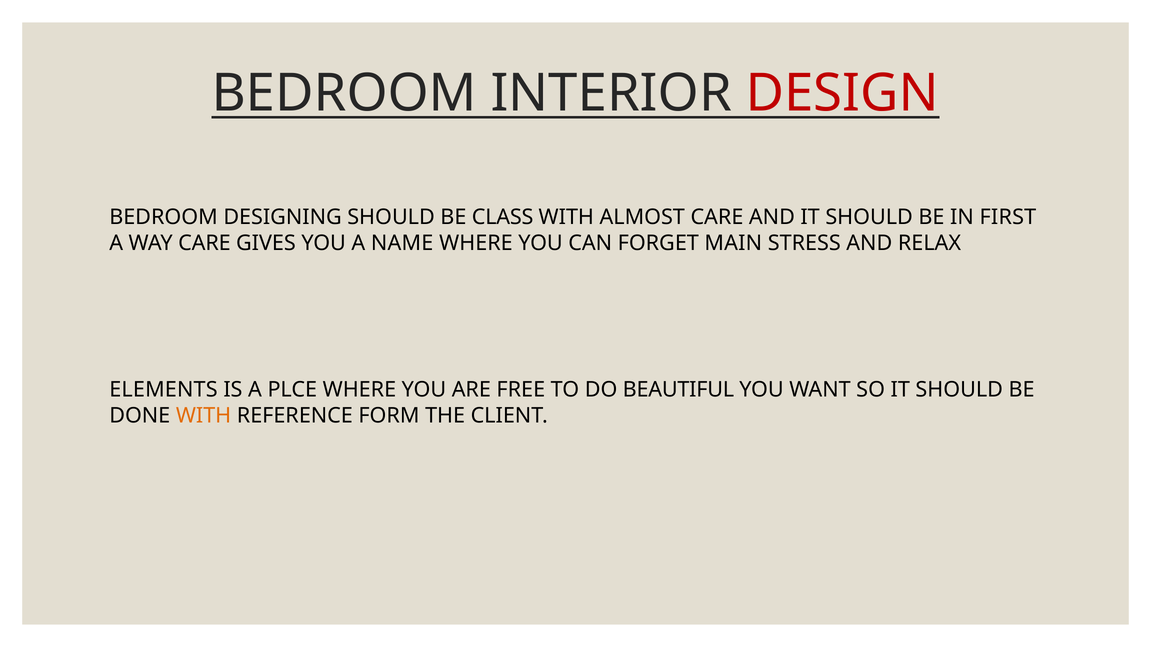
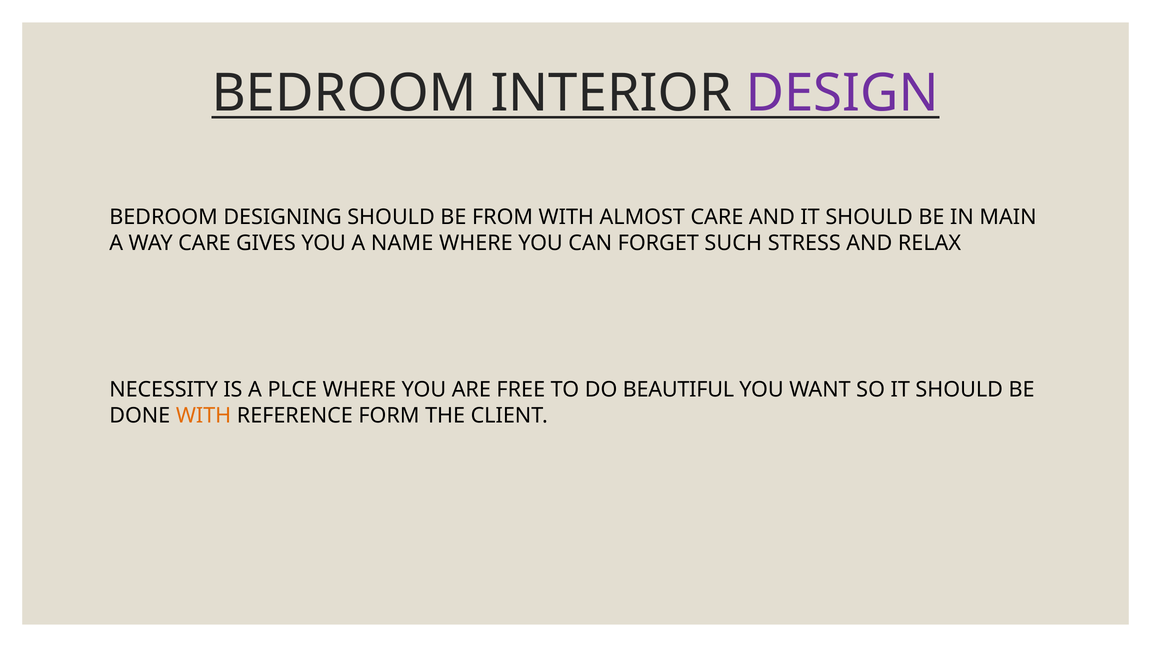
DESIGN colour: red -> purple
CLASS: CLASS -> FROM
FIRST: FIRST -> MAIN
MAIN: MAIN -> SUCH
ELEMENTS: ELEMENTS -> NECESSITY
